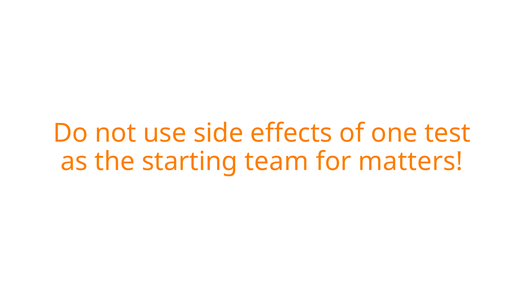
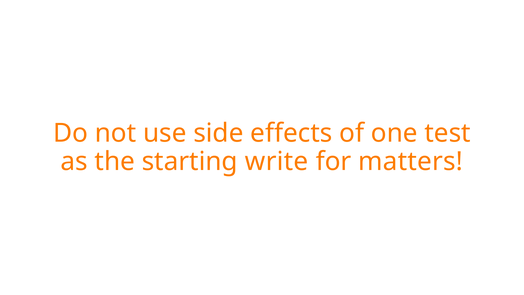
team: team -> write
